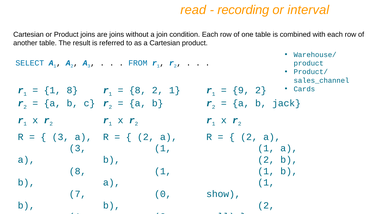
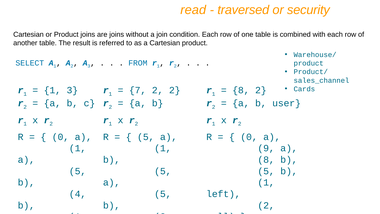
recording: recording -> traversed
interval: interval -> security
1 8: 8 -> 3
8 at (138, 90): 8 -> 7
2 1: 1 -> 2
9 at (241, 90): 9 -> 8
jack: jack -> user
3 at (61, 137): 3 -> 0
2 at (146, 137): 2 -> 5
2 at (249, 137): 2 -> 0
3 at (78, 148): 3 -> 1
1 at (266, 148): 1 -> 9
2 at (266, 160): 2 -> 8
8 at (78, 171): 8 -> 5
1 at (163, 171): 1 -> 5
1 at (266, 171): 1 -> 5
7 at (78, 194): 7 -> 4
0 at (163, 194): 0 -> 5
show: show -> left
